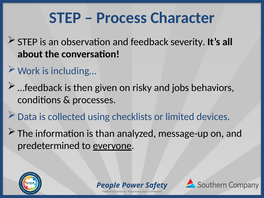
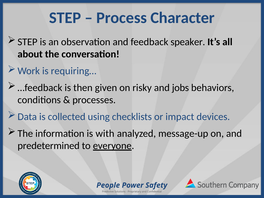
severity: severity -> speaker
including…: including… -> requiring…
limited: limited -> impact
than: than -> with
